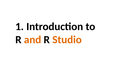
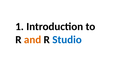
Studio colour: orange -> blue
